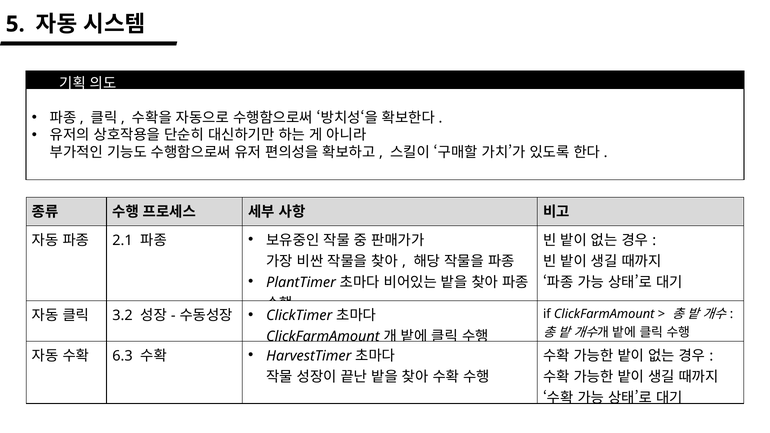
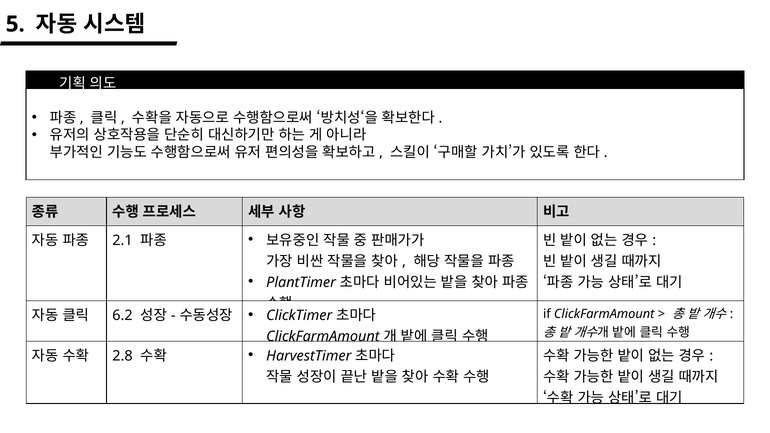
3.2: 3.2 -> 6.2
6.3: 6.3 -> 2.8
